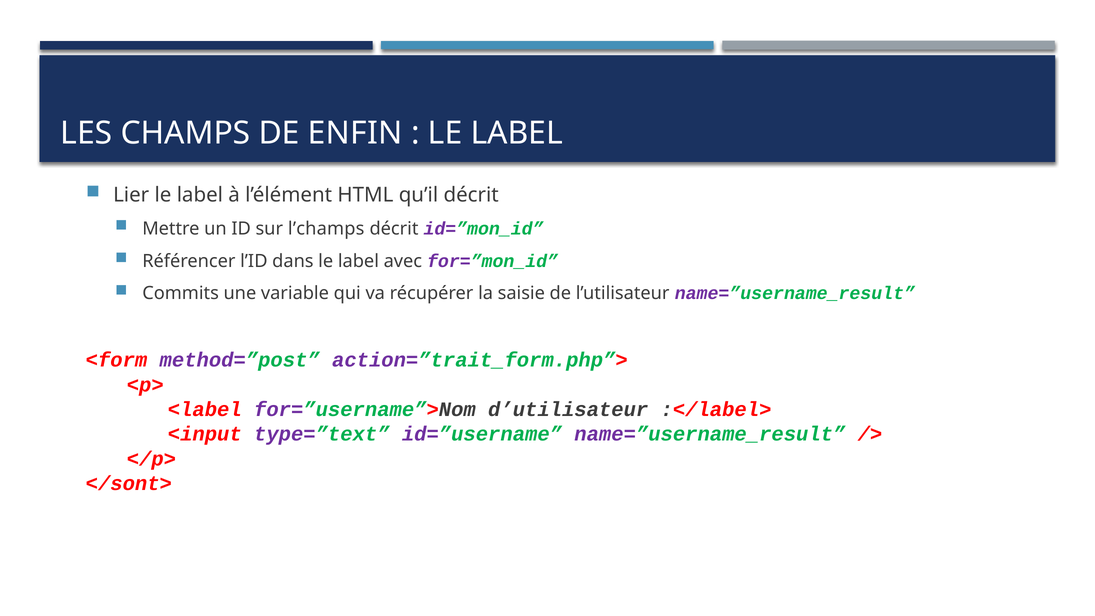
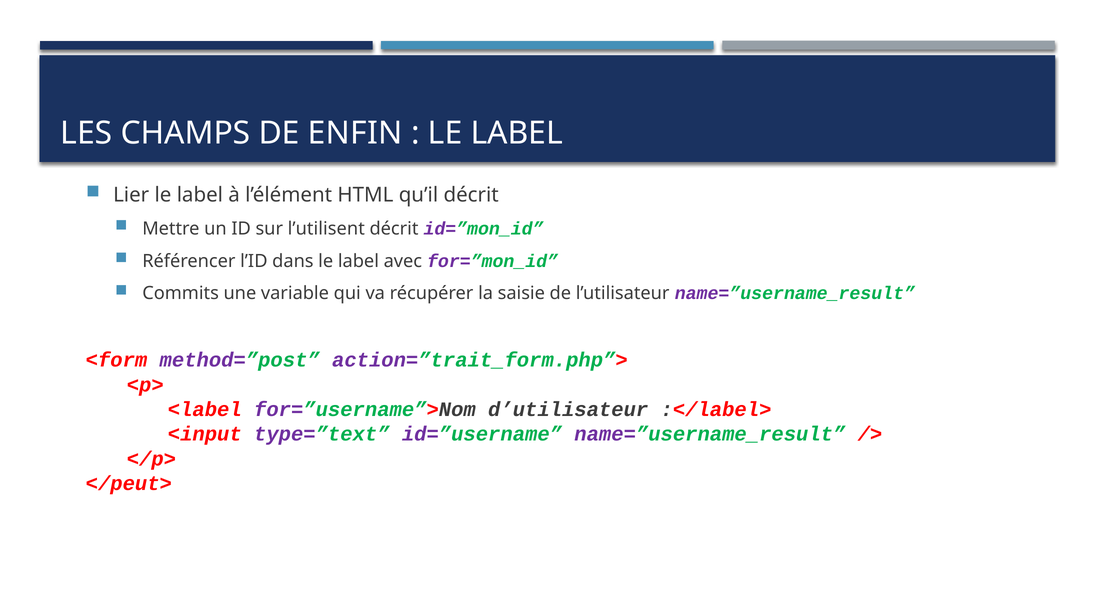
l’champs: l’champs -> l’utilisent
</sont>: </sont> -> </peut>
